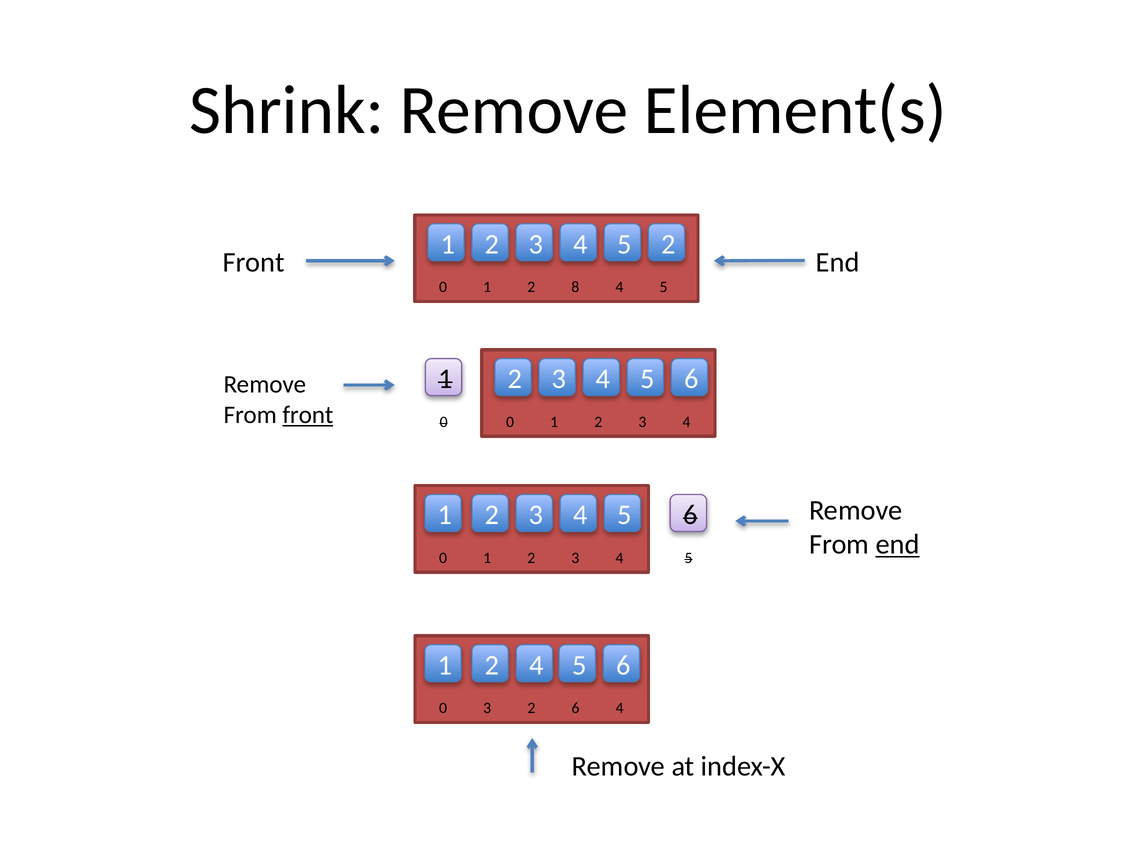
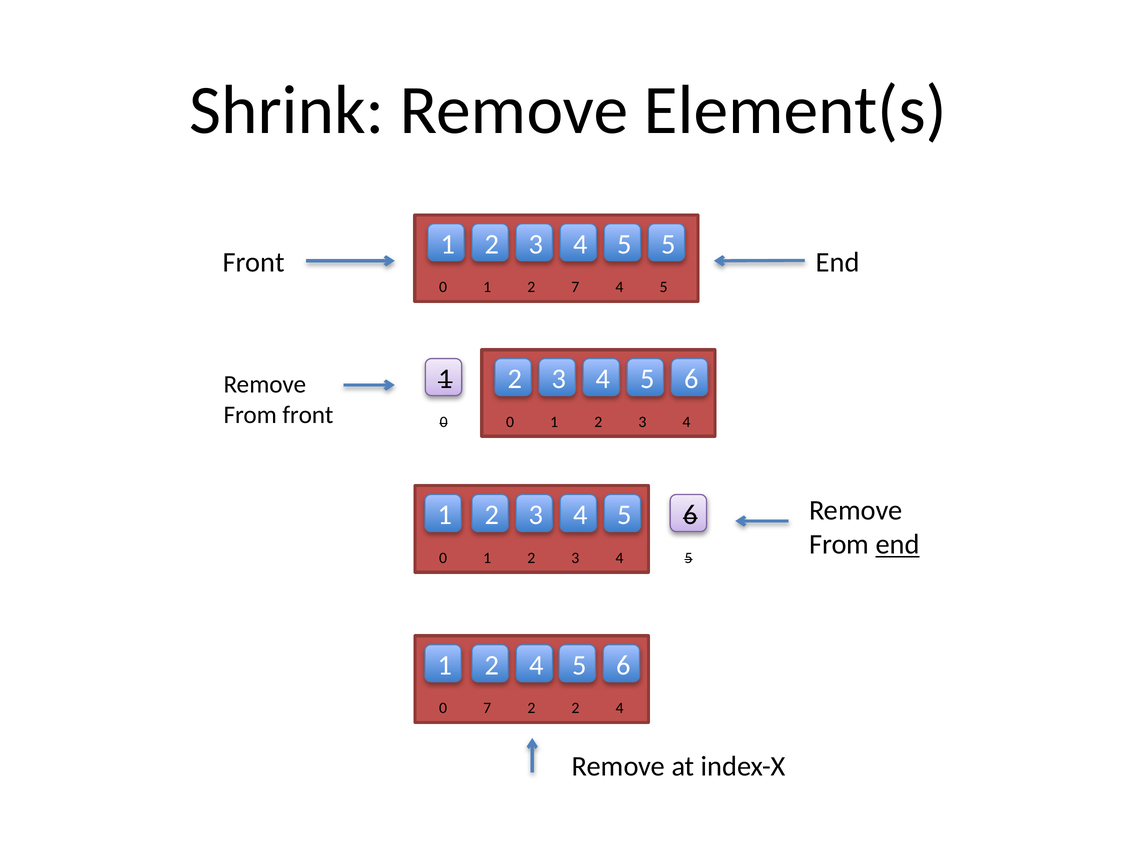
5 2: 2 -> 5
2 8: 8 -> 7
front at (308, 415) underline: present -> none
0 3: 3 -> 7
2 6: 6 -> 2
